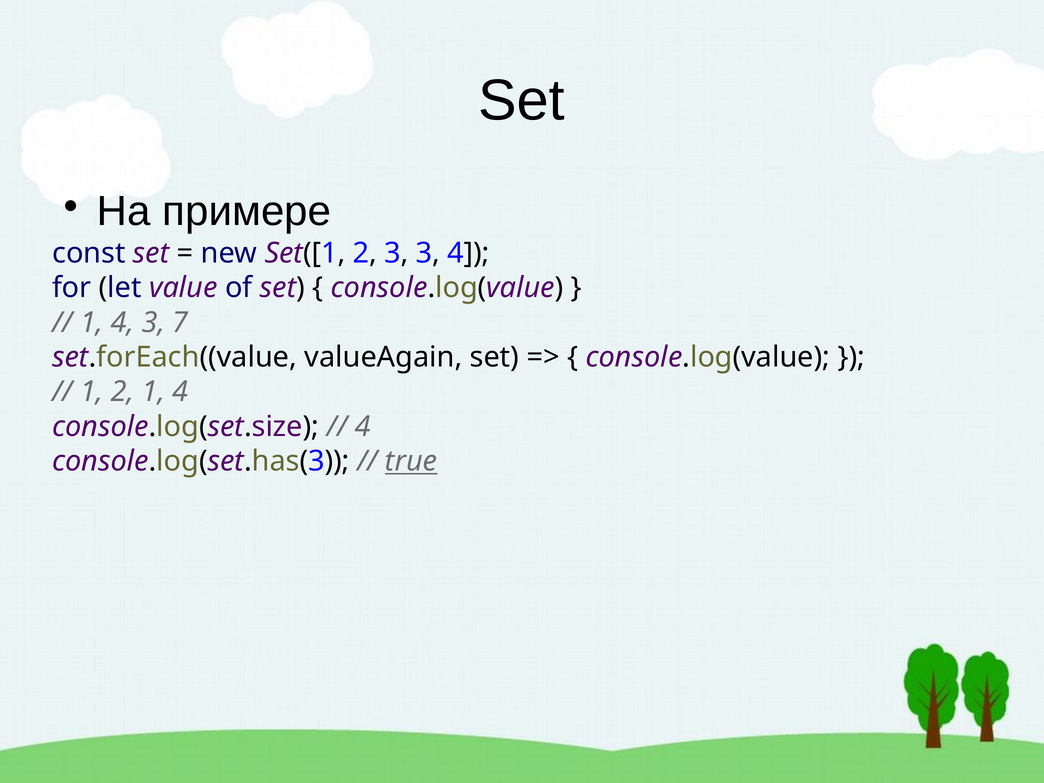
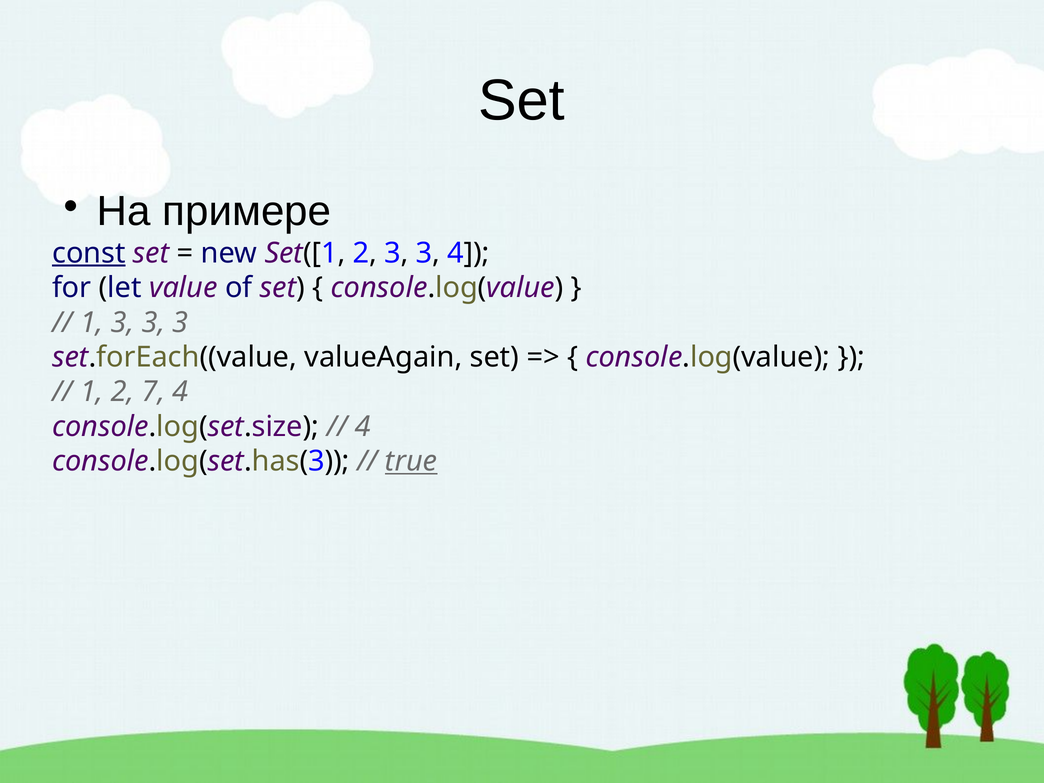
const underline: none -> present
4 at (123, 322): 4 -> 3
7 at (180, 322): 7 -> 3
2 1: 1 -> 7
